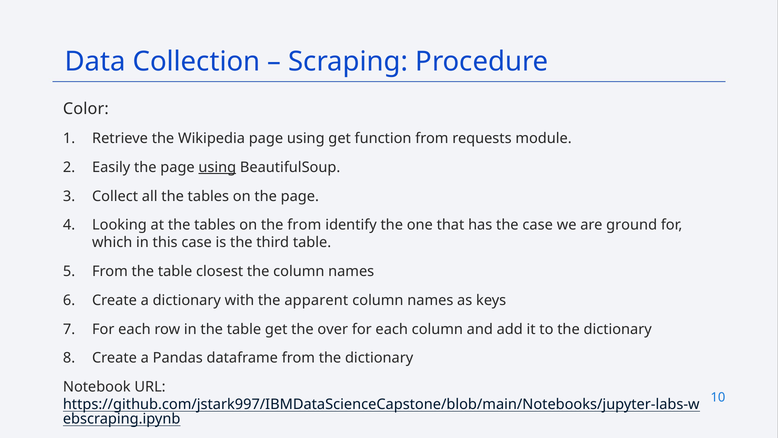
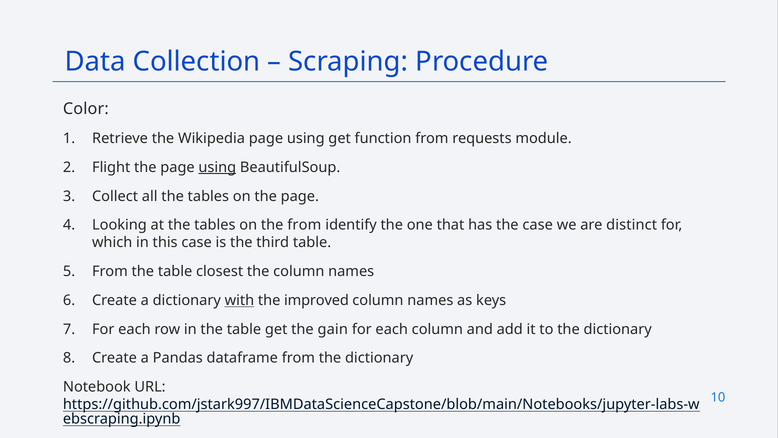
Easily: Easily -> Flight
ground: ground -> distinct
with underline: none -> present
apparent: apparent -> improved
over: over -> gain
